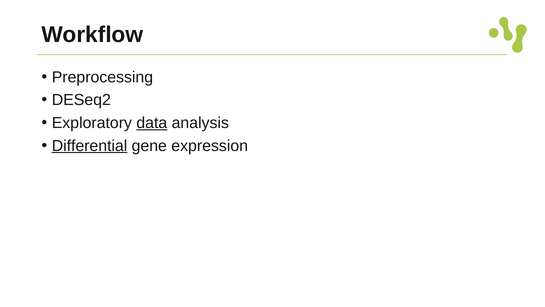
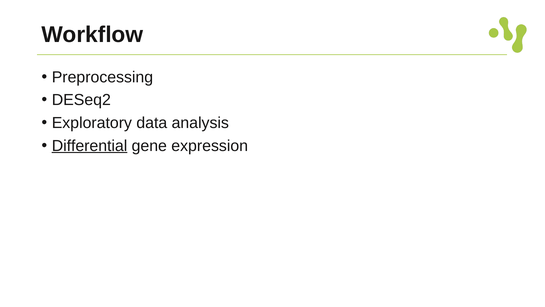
data underline: present -> none
